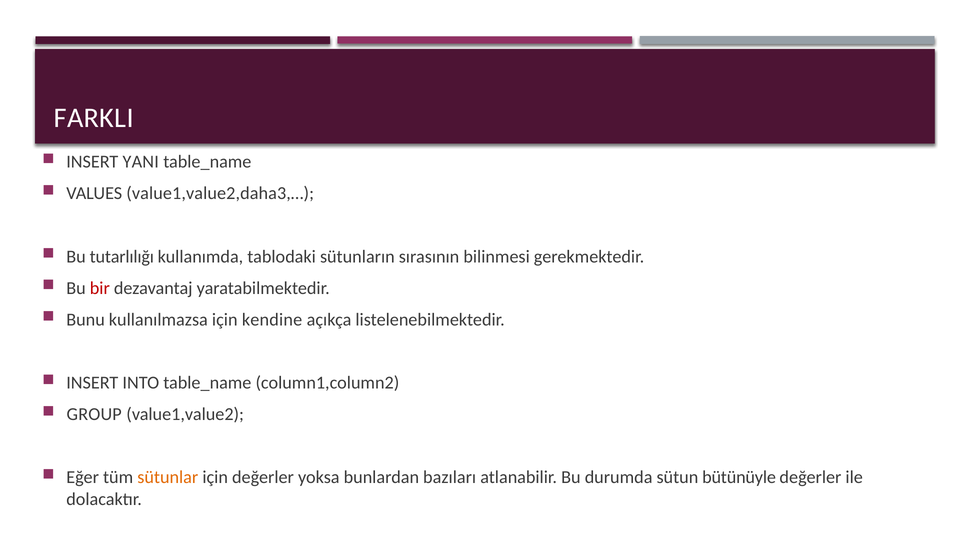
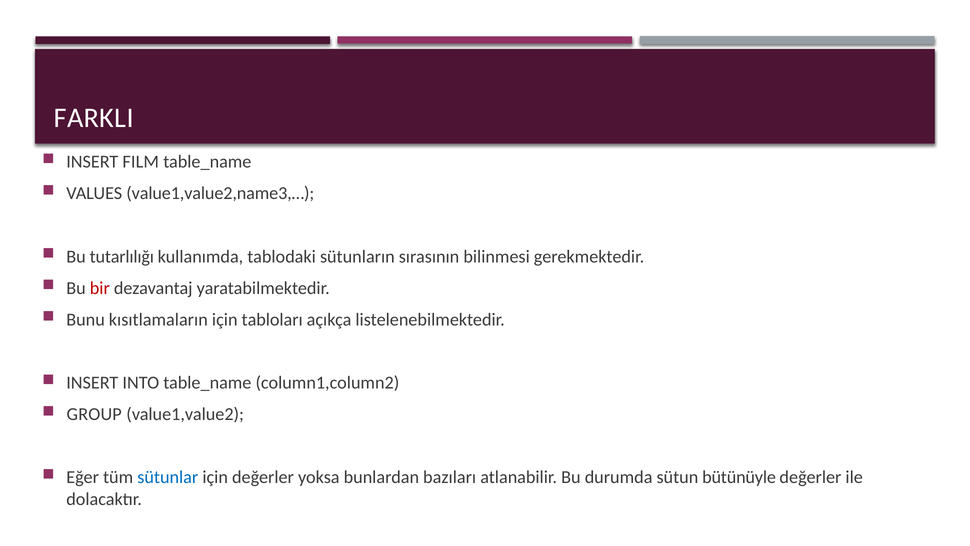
YANI: YANI -> FILM
value1,value2,daha3,…: value1,value2,daha3,… -> value1,value2,name3,…
kullanılmazsa: kullanılmazsa -> kısıtlamaların
kendine: kendine -> tabloları
sütunlar colour: orange -> blue
